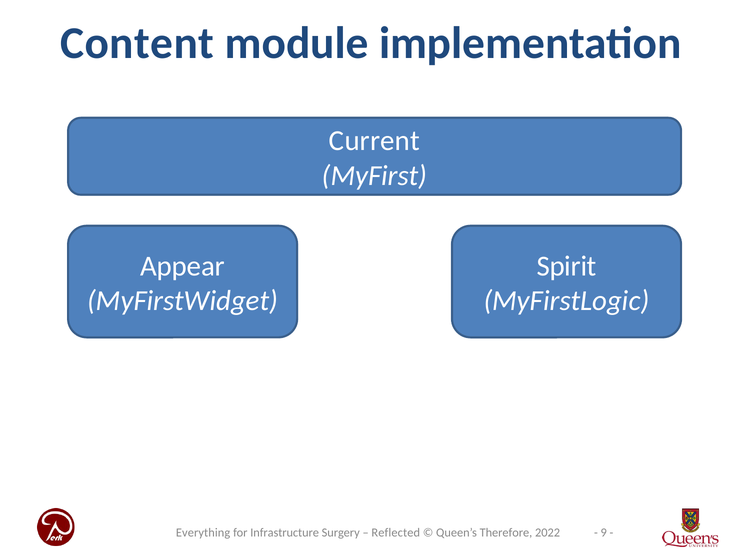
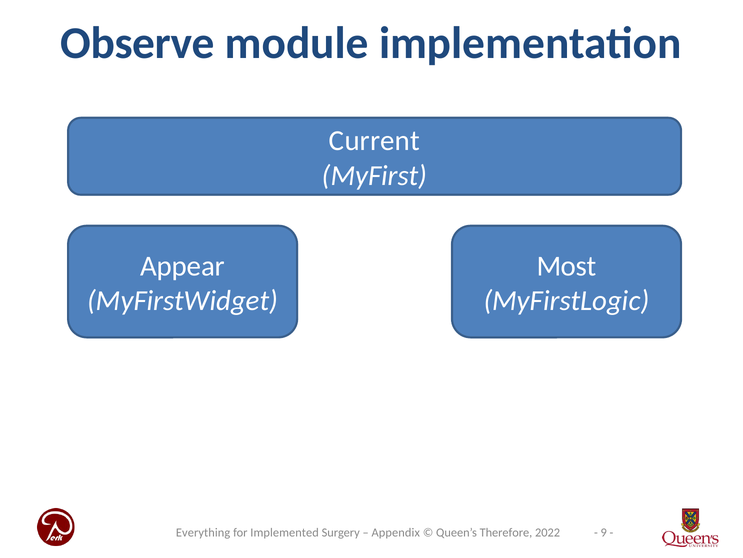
Content: Content -> Observe
Spirit: Spirit -> Most
Infrastructure: Infrastructure -> Implemented
Reflected: Reflected -> Appendix
